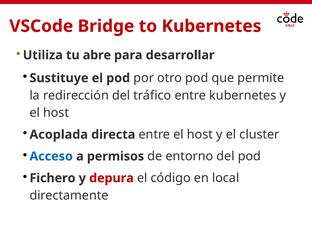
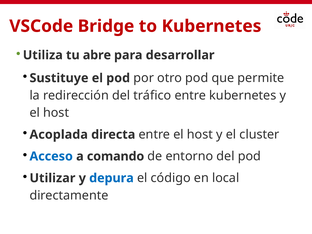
permisos: permisos -> comando
Fichero: Fichero -> Utilizar
depura colour: red -> blue
